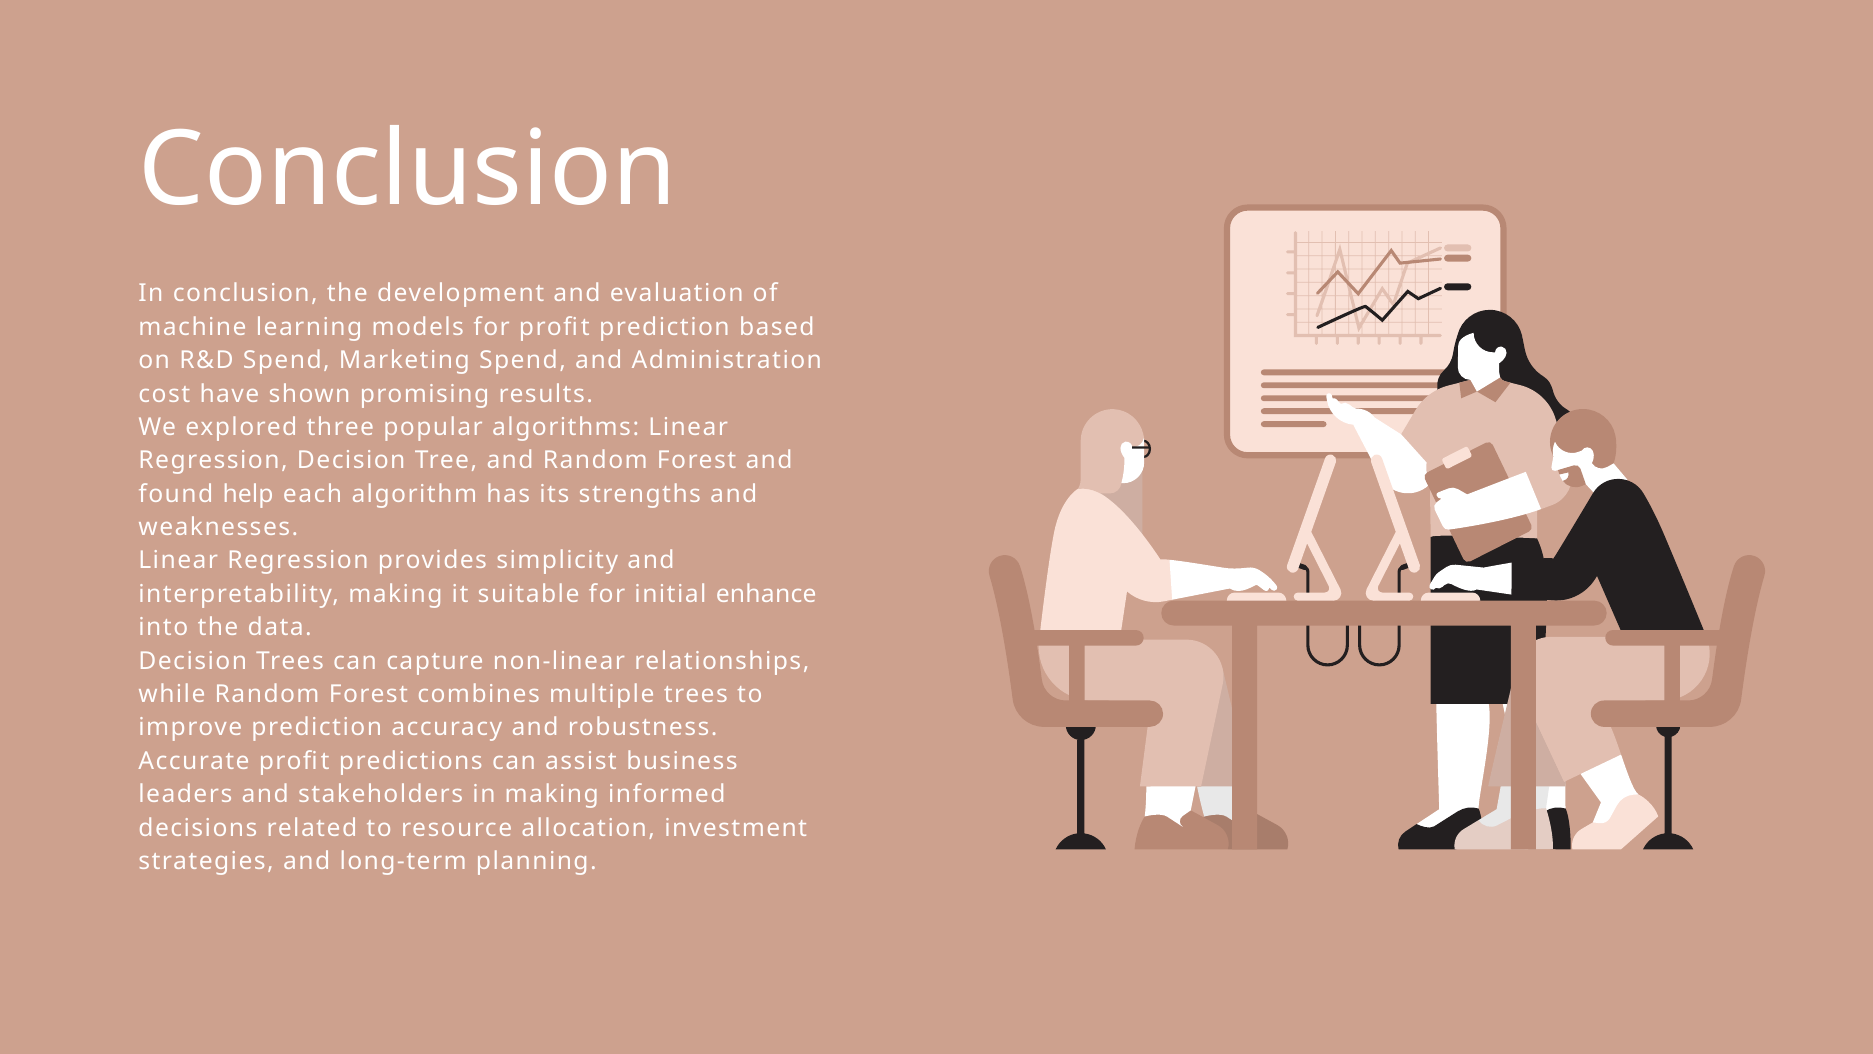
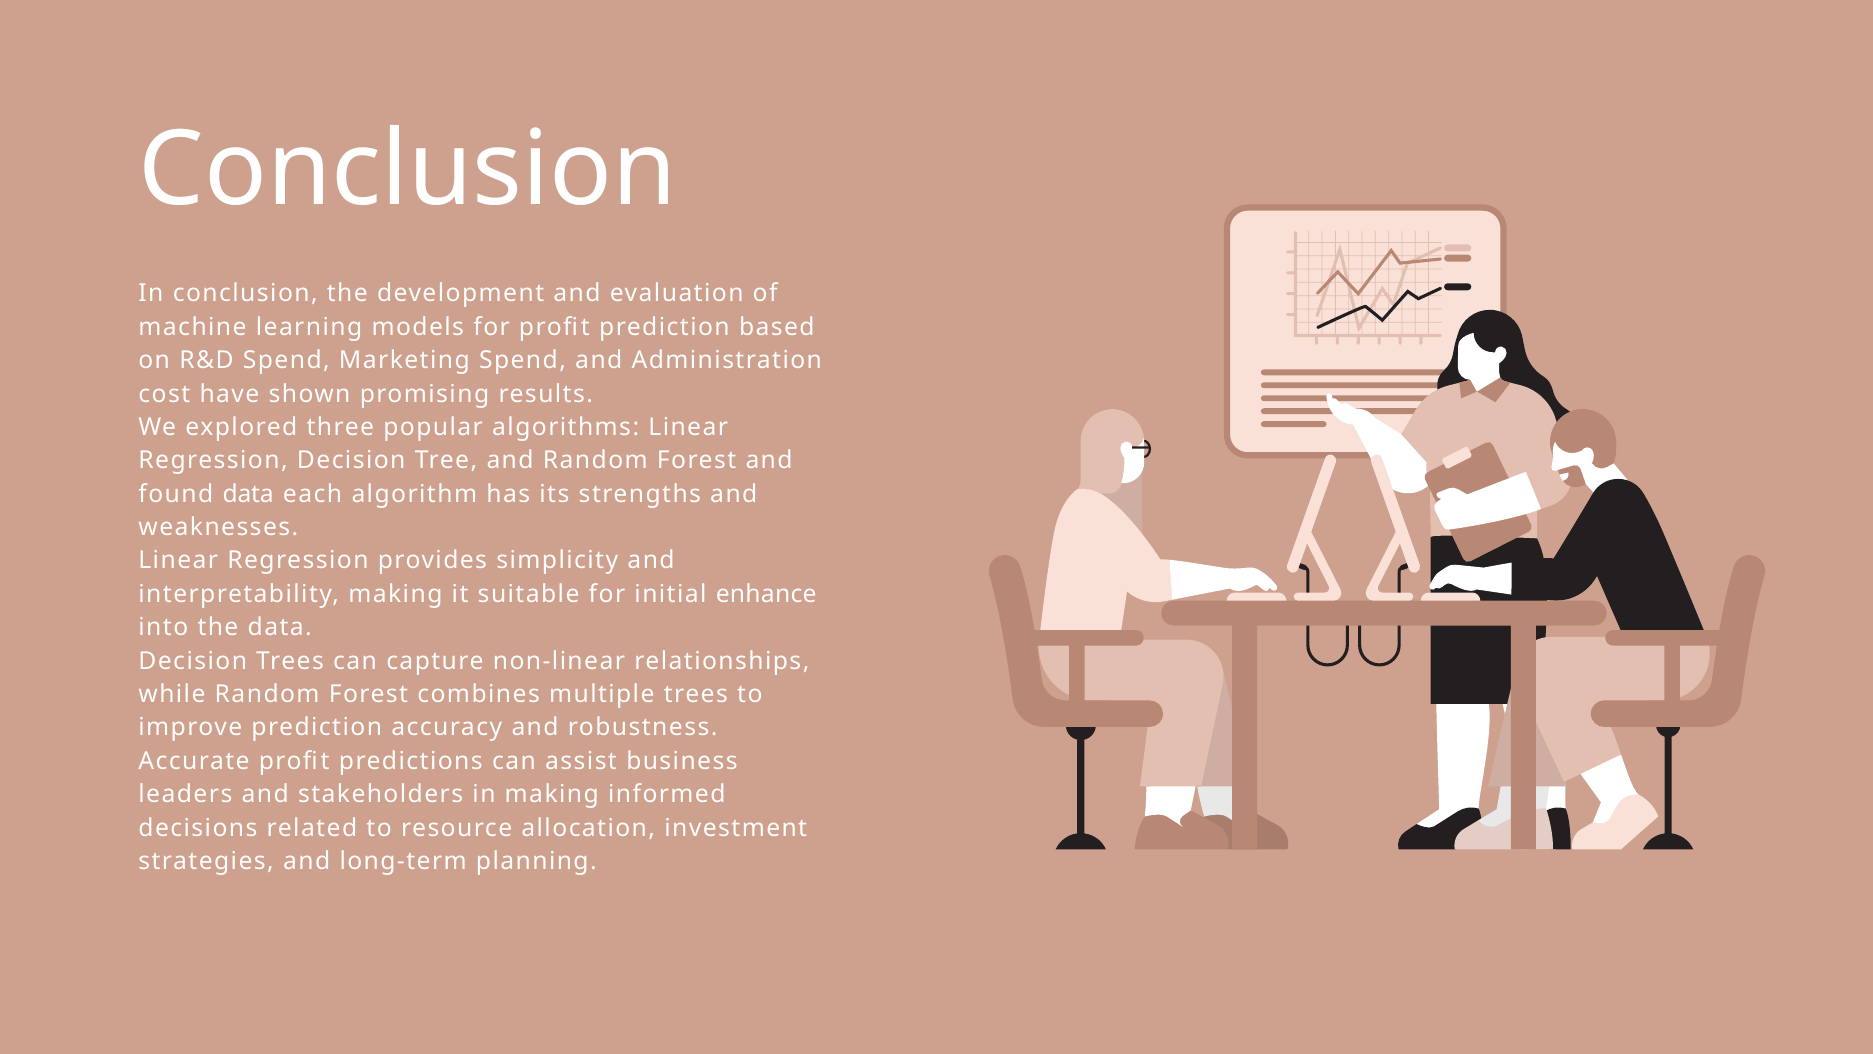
found help: help -> data
